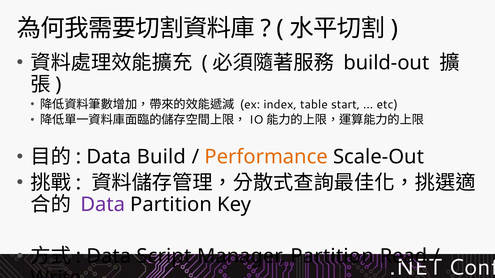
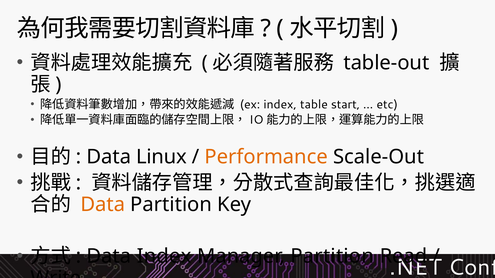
build-out: build-out -> table-out
Build: Build -> Linux
Data at (103, 205) colour: purple -> orange
Data Script: Script -> Index
